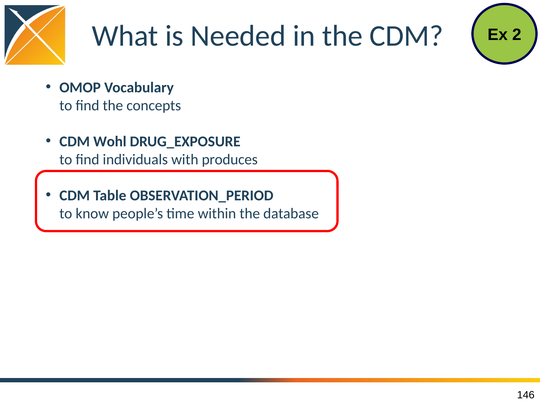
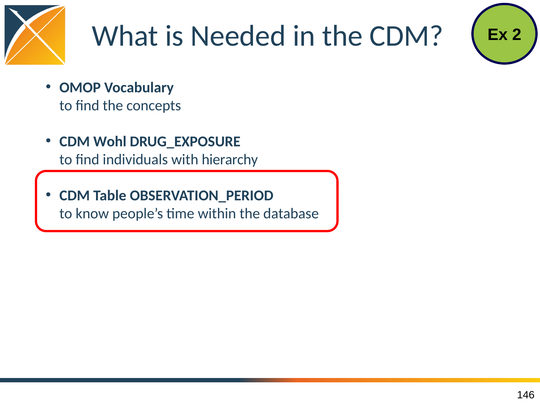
produces: produces -> hierarchy
